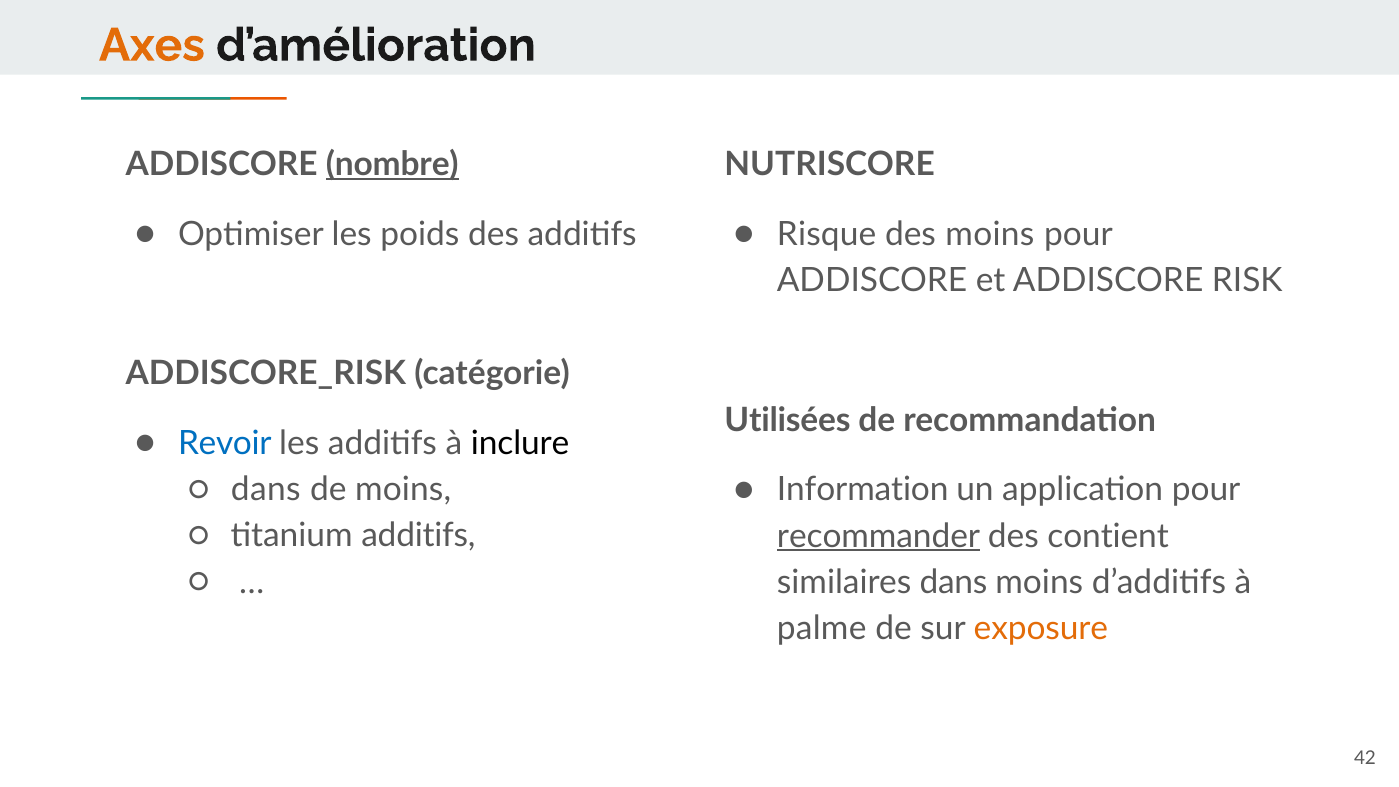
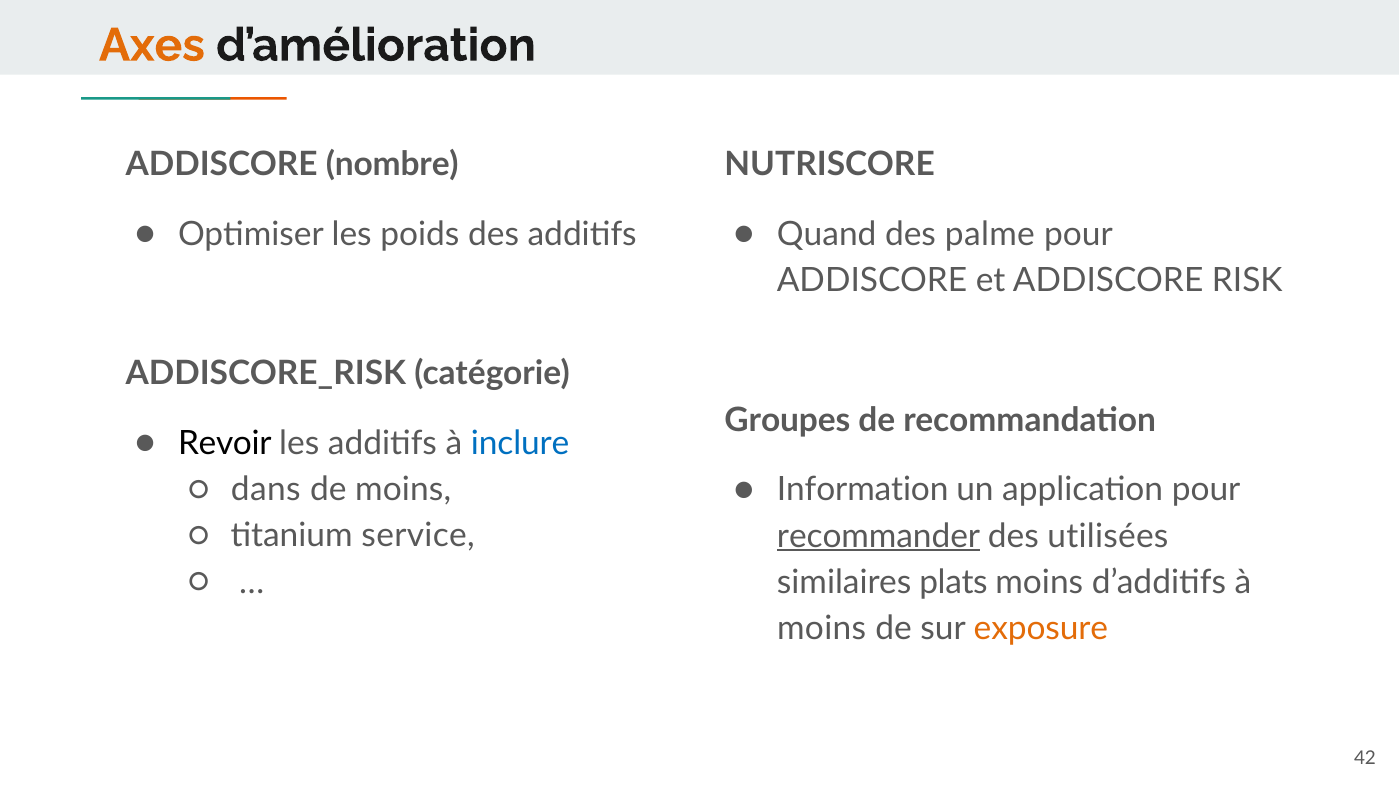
nombre underline: present -> none
Risque: Risque -> Quand
des moins: moins -> palme
Utilisées: Utilisées -> Groupes
Revoir colour: blue -> black
inclure colour: black -> blue
titanium additifs: additifs -> service
contient: contient -> utilisées
similaires dans: dans -> plats
palme at (822, 629): palme -> moins
